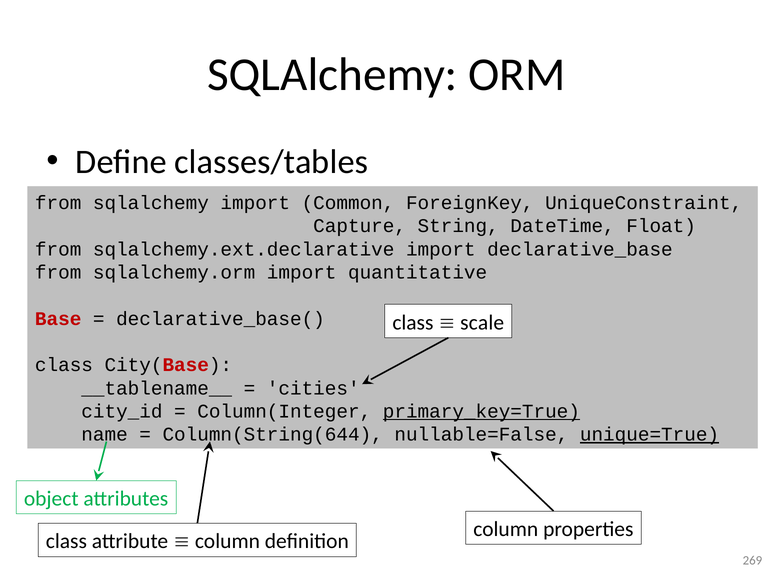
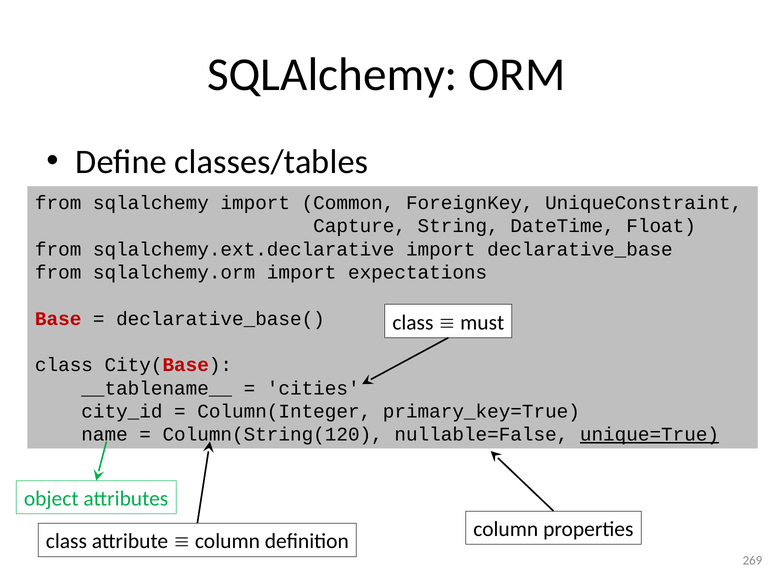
quantitative: quantitative -> expectations
scale: scale -> must
primary_key=True underline: present -> none
Column(String(644: Column(String(644 -> Column(String(120
